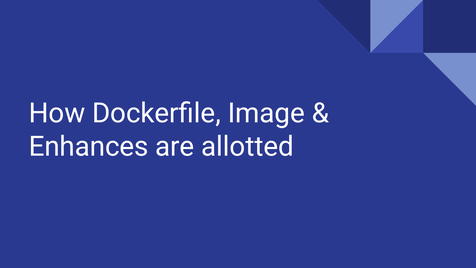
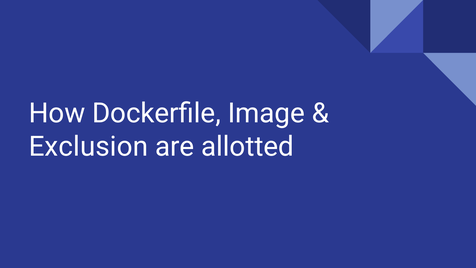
Enhances: Enhances -> Exclusion
